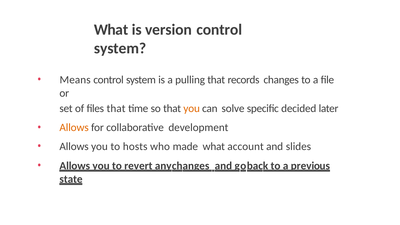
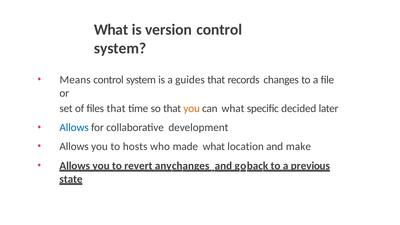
pulling: pulling -> guides
can solve: solve -> what
Allows at (74, 128) colour: orange -> blue
account: account -> location
slides: slides -> make
